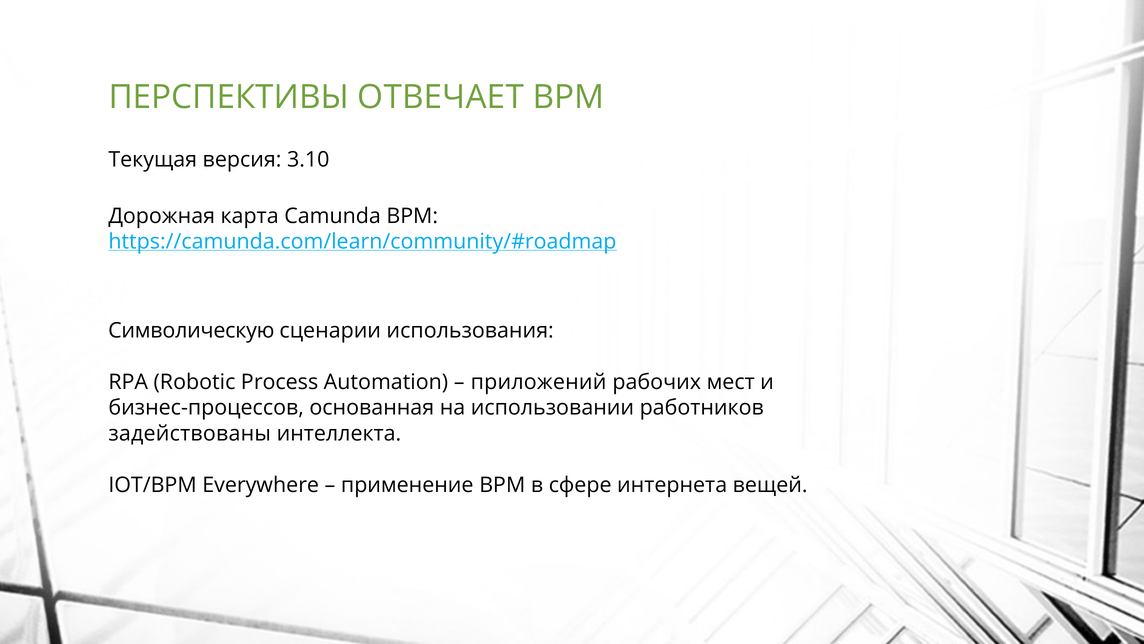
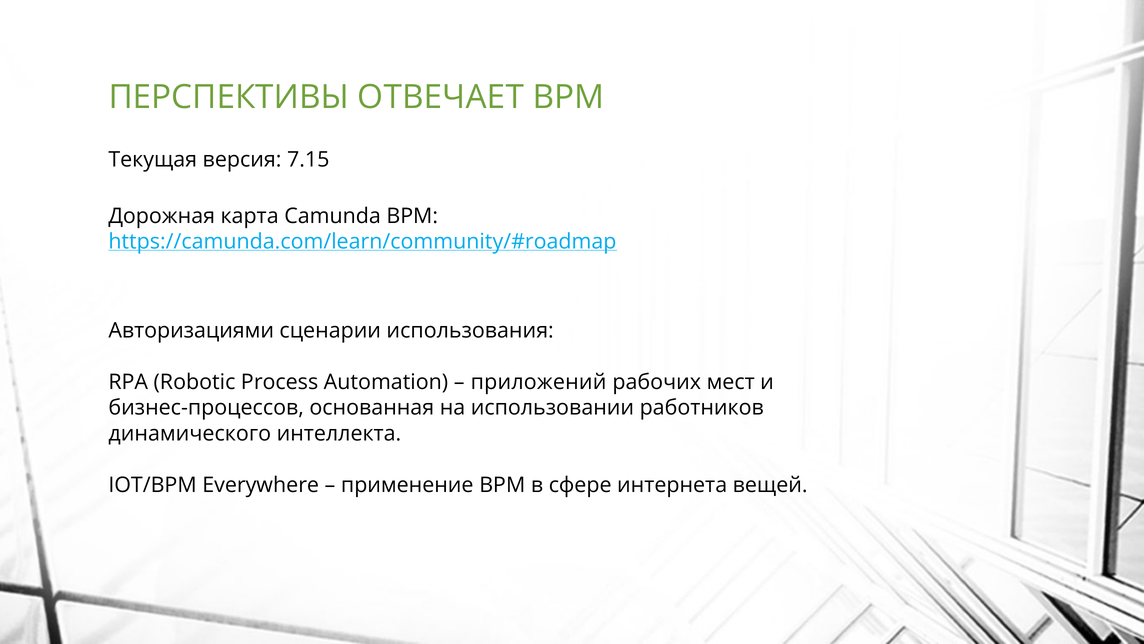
3.10: 3.10 -> 7.15
Символическую: Символическую -> Авторизациями
задействованы: задействованы -> динамического
